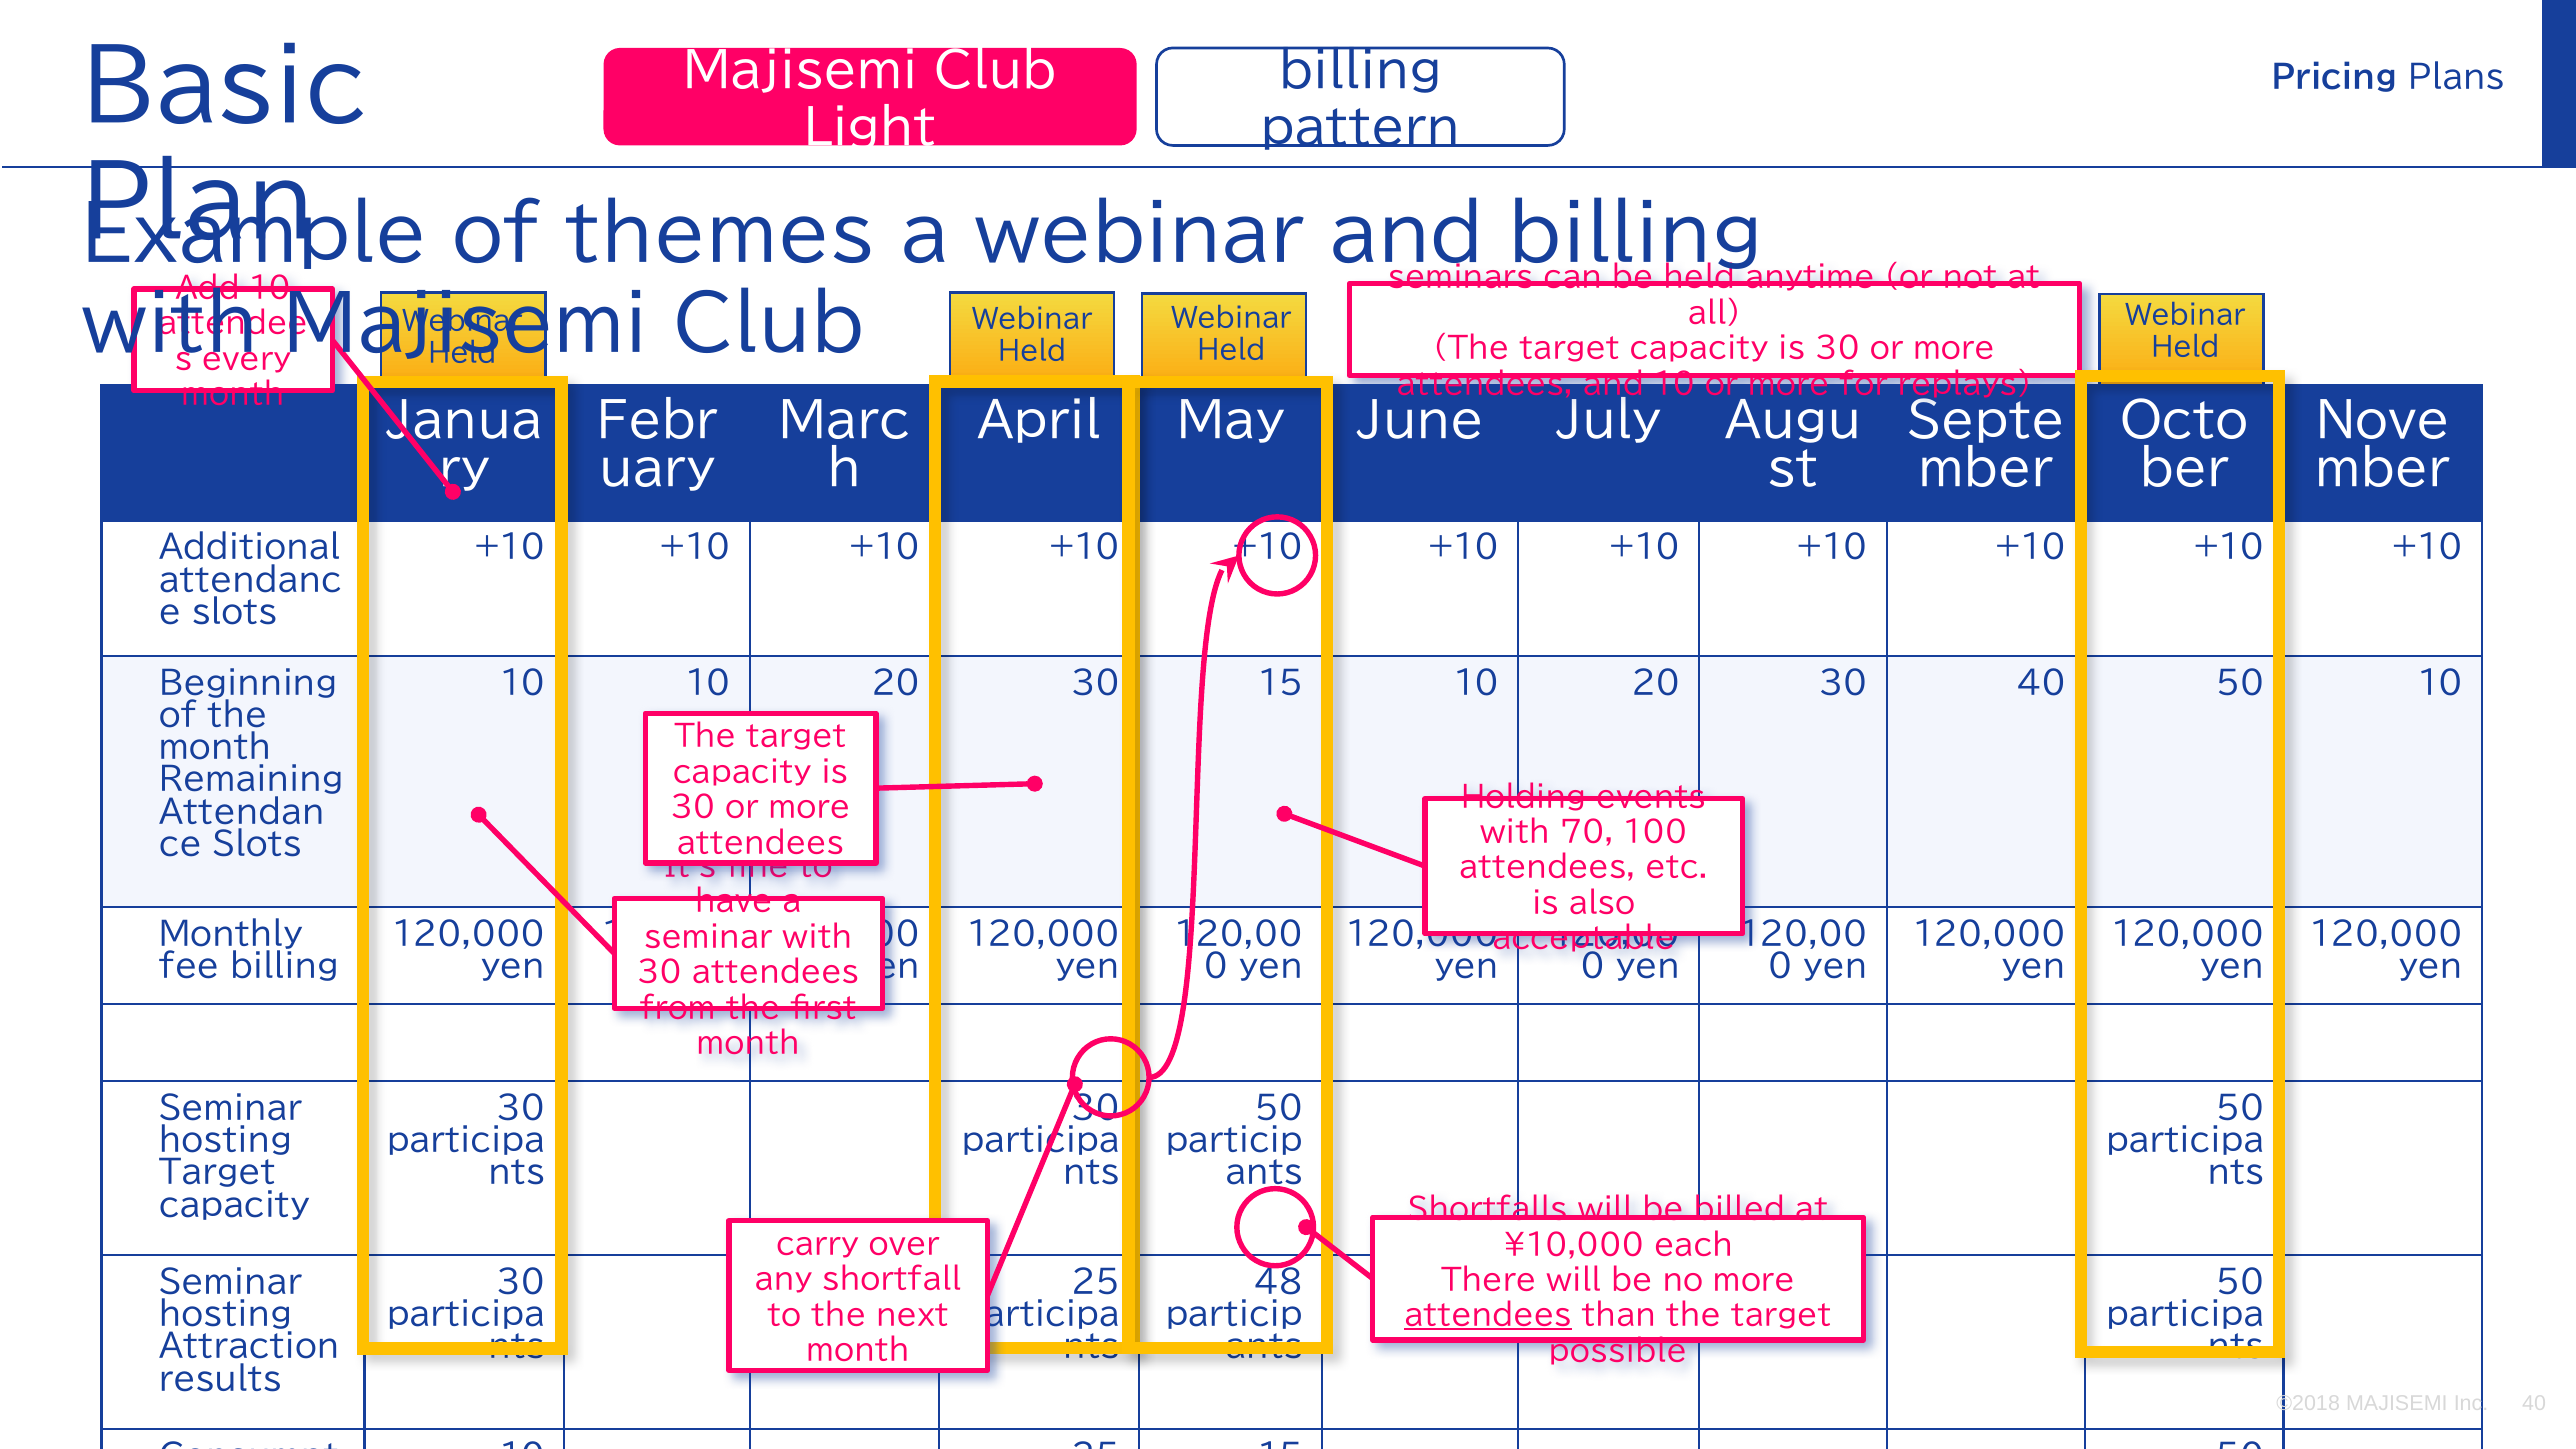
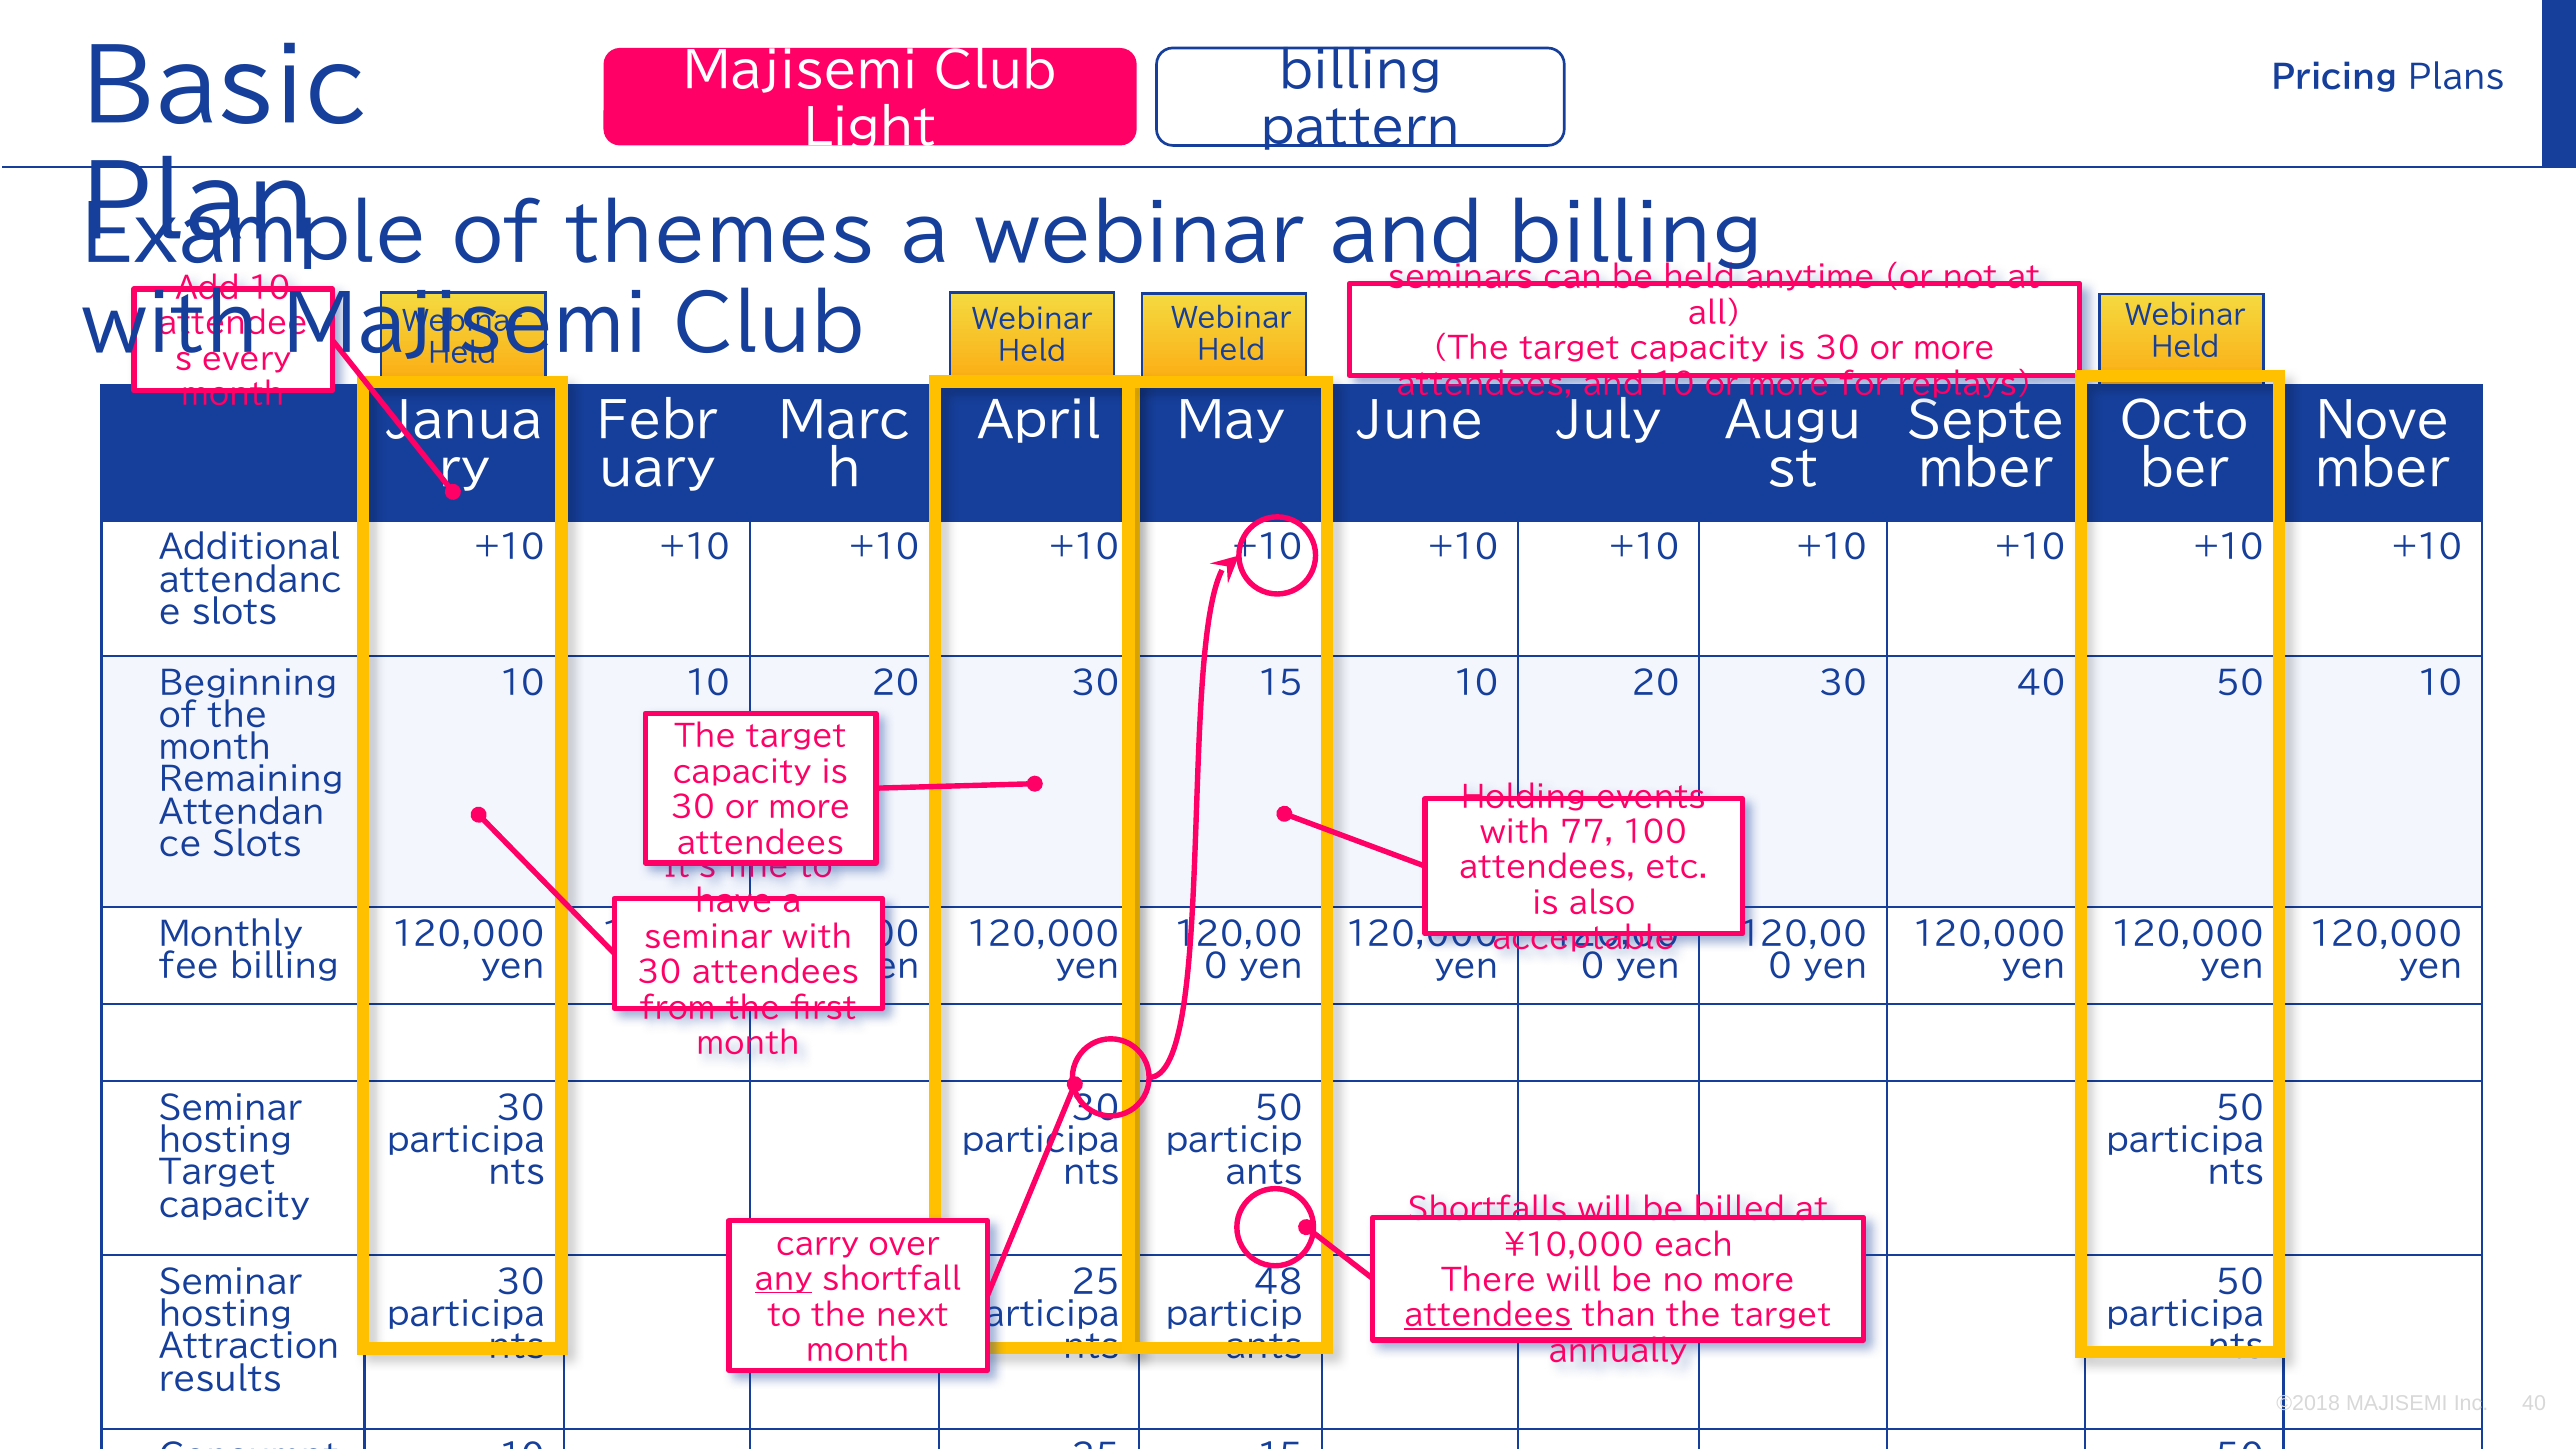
70: 70 -> 77
any underline: none -> present
possible: possible -> annually
